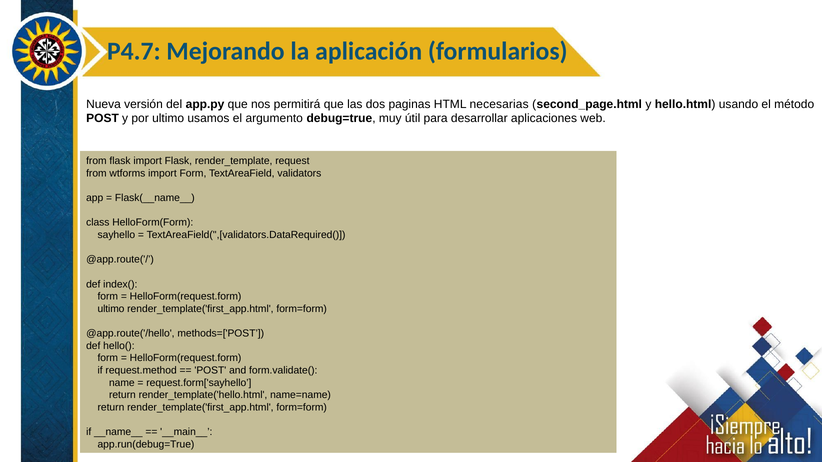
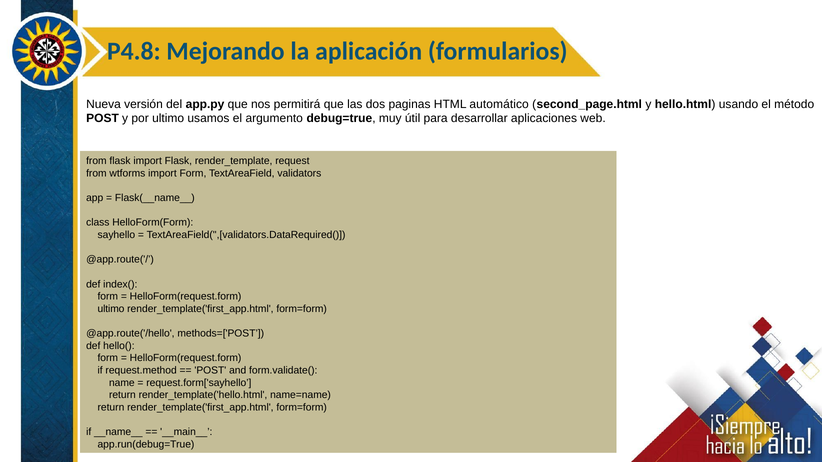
P4.7: P4.7 -> P4.8
necesarias: necesarias -> automático
